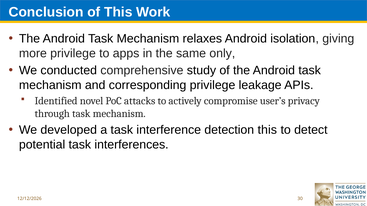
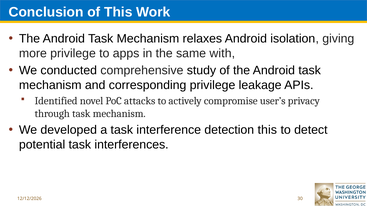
only: only -> with
